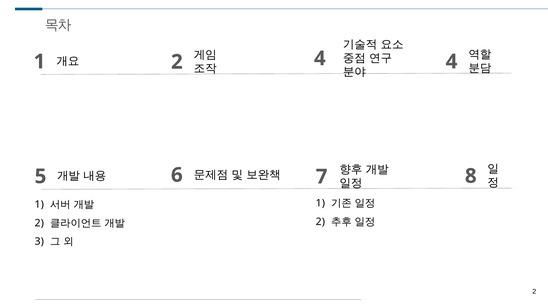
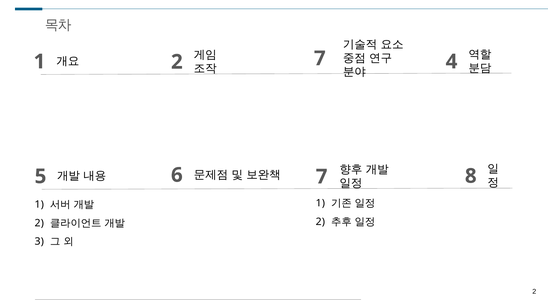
4 at (320, 58): 4 -> 7
